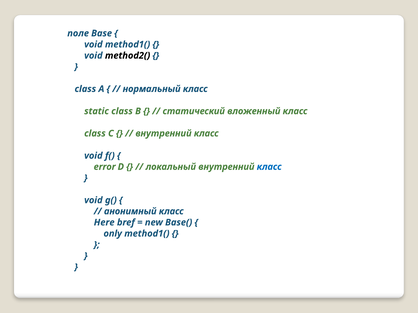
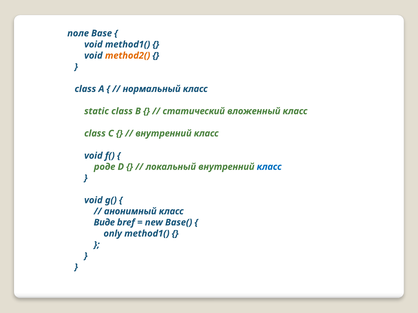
method2( colour: black -> orange
error: error -> роде
Here: Here -> Виде
